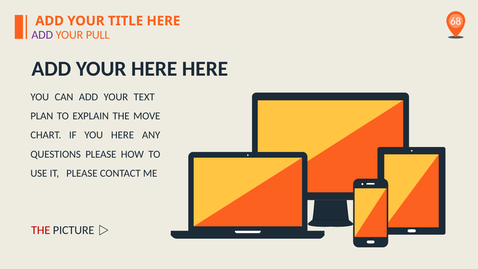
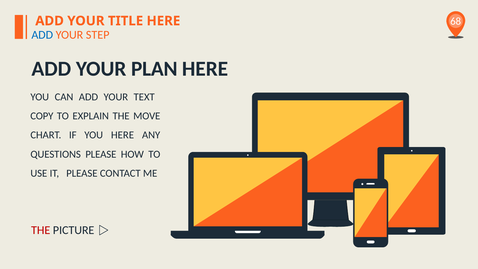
ADD at (42, 35) colour: purple -> blue
PULL: PULL -> STEP
YOUR HERE: HERE -> PLAN
PLAN: PLAN -> COPY
